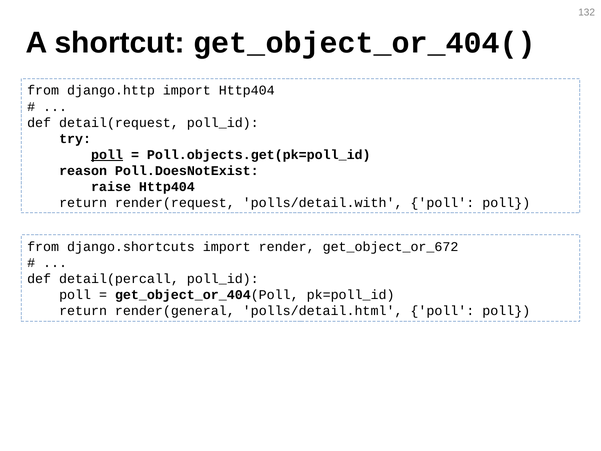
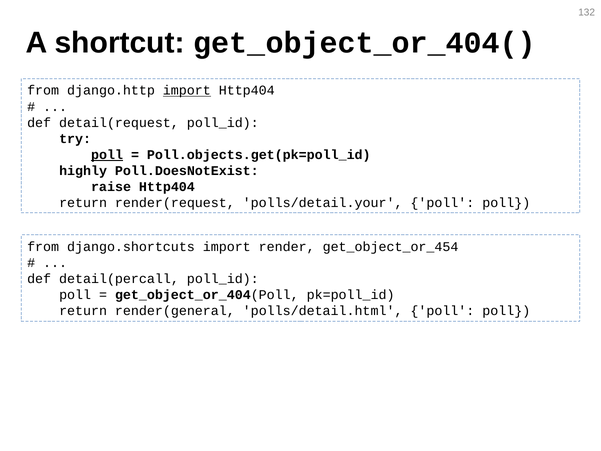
import at (187, 91) underline: none -> present
reason: reason -> highly
polls/detail.with: polls/detail.with -> polls/detail.your
get_object_or_672: get_object_or_672 -> get_object_or_454
